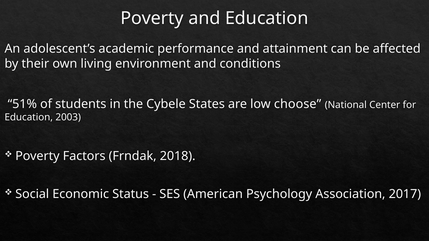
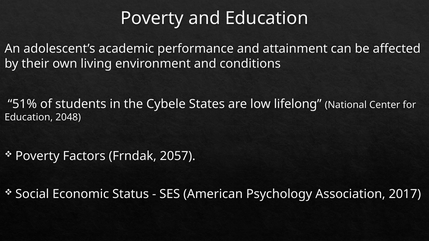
choose: choose -> lifelong
2003: 2003 -> 2048
2018: 2018 -> 2057
